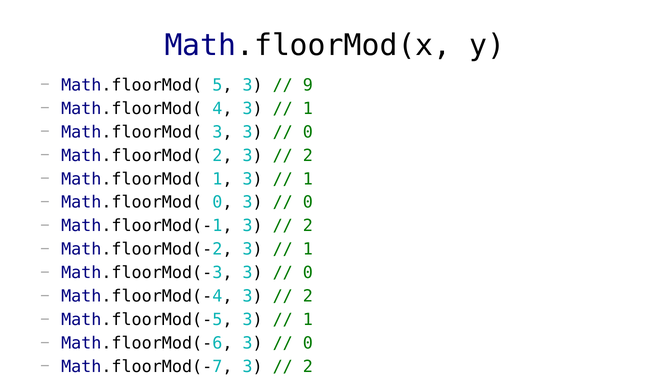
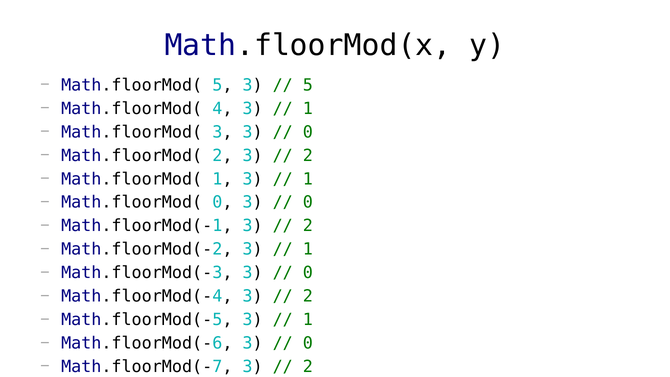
9 at (308, 85): 9 -> 5
